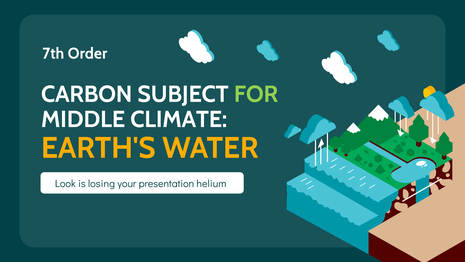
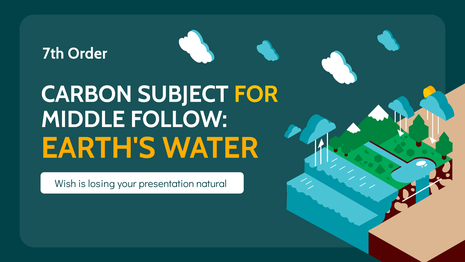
FOR colour: light green -> yellow
CLIMATE: CLIMATE -> FOLLOW
Look: Look -> Wish
helium: helium -> natural
